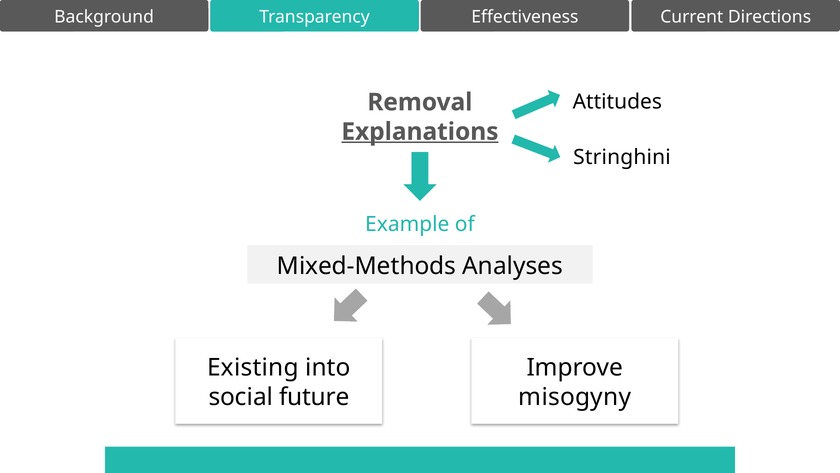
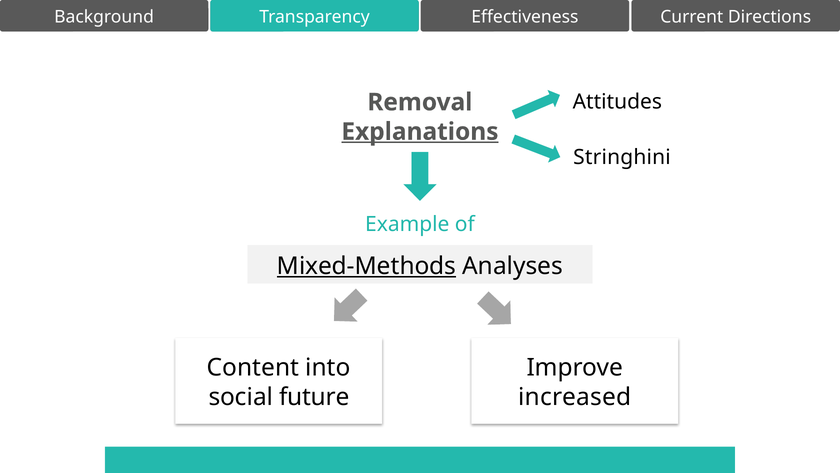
Mixed-Methods underline: none -> present
Existing: Existing -> Content
misogyny: misogyny -> increased
